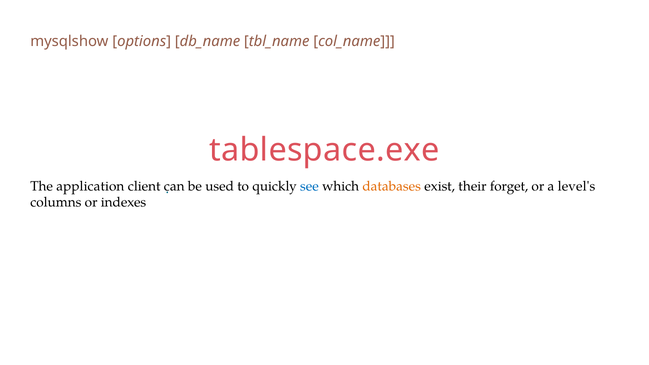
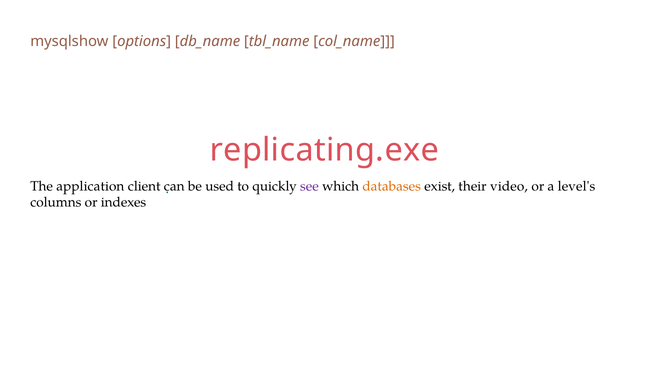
tablespace.exe: tablespace.exe -> replicating.exe
see colour: blue -> purple
forget: forget -> video
